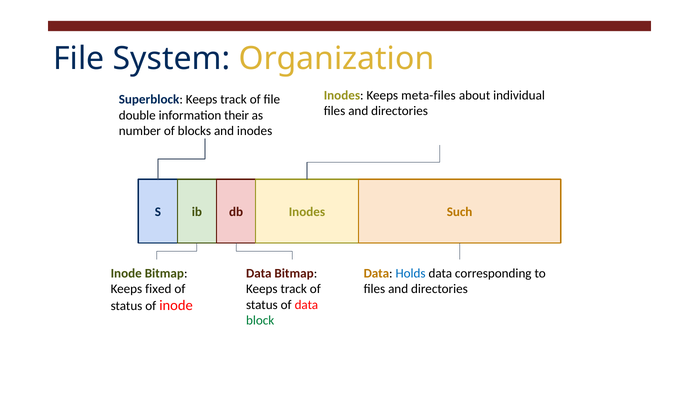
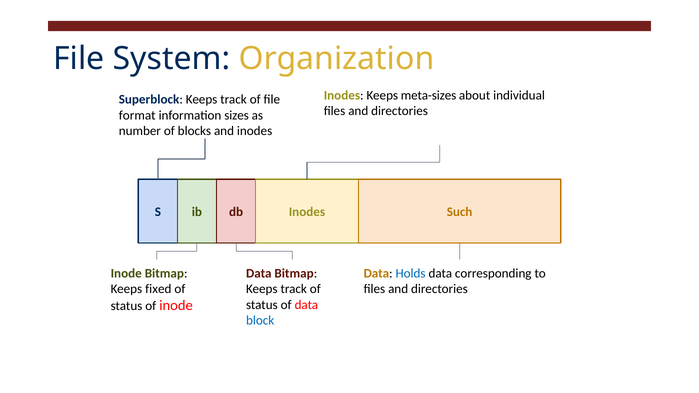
meta-files: meta-files -> meta-sizes
double: double -> format
their: their -> sizes
block colour: green -> blue
